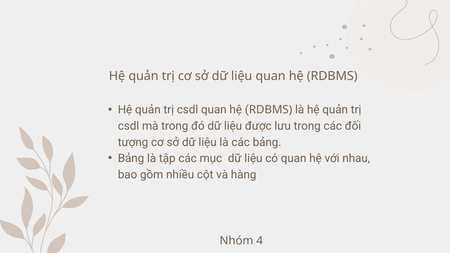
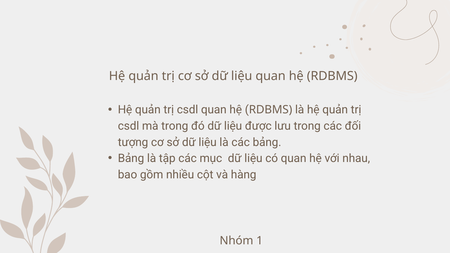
4: 4 -> 1
